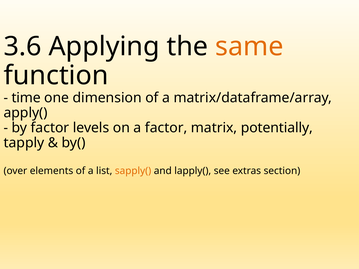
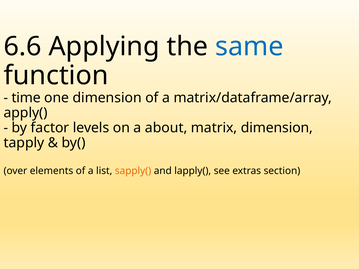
3.6: 3.6 -> 6.6
same colour: orange -> blue
a factor: factor -> about
matrix potentially: potentially -> dimension
